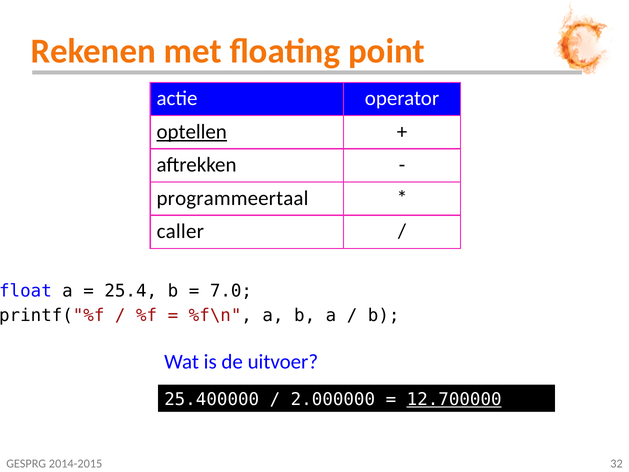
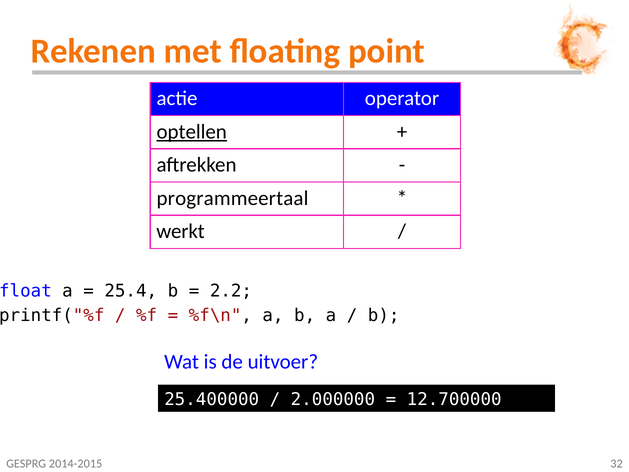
caller: caller -> werkt
7.0: 7.0 -> 2.2
12.700000 underline: present -> none
